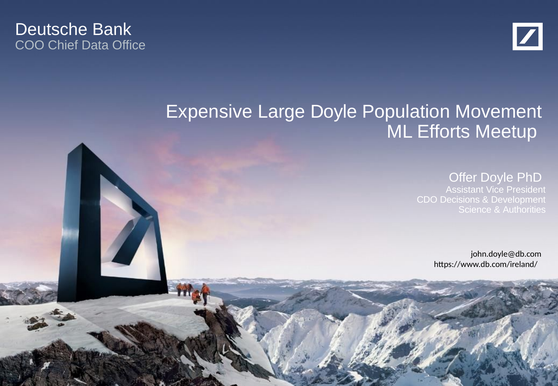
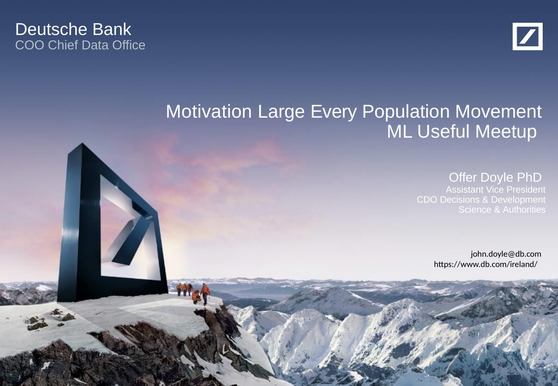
Expensive: Expensive -> Motivation
Large Doyle: Doyle -> Every
Efforts: Efforts -> Useful
